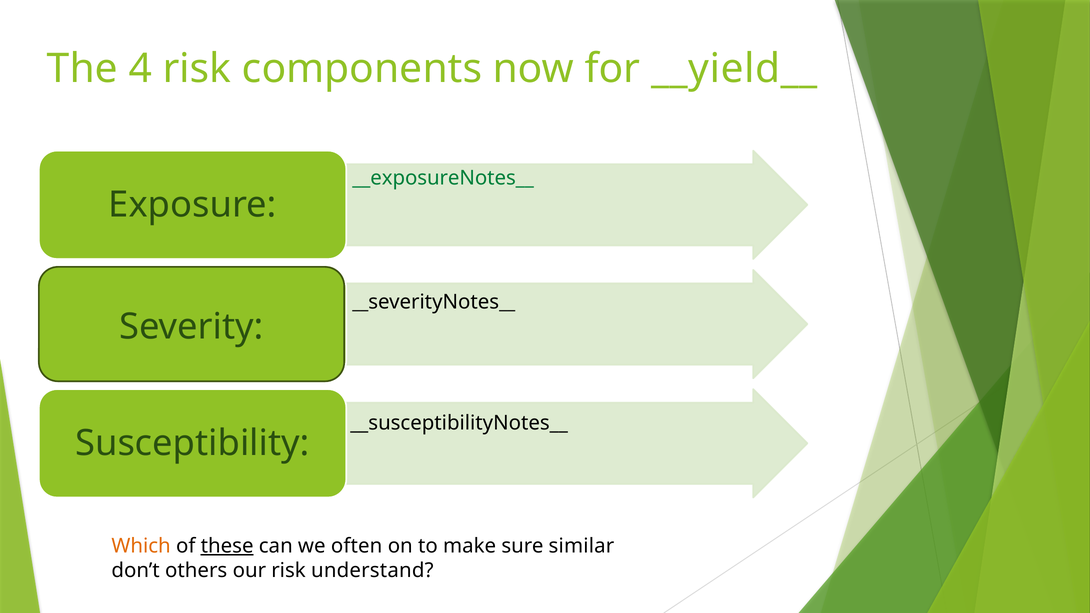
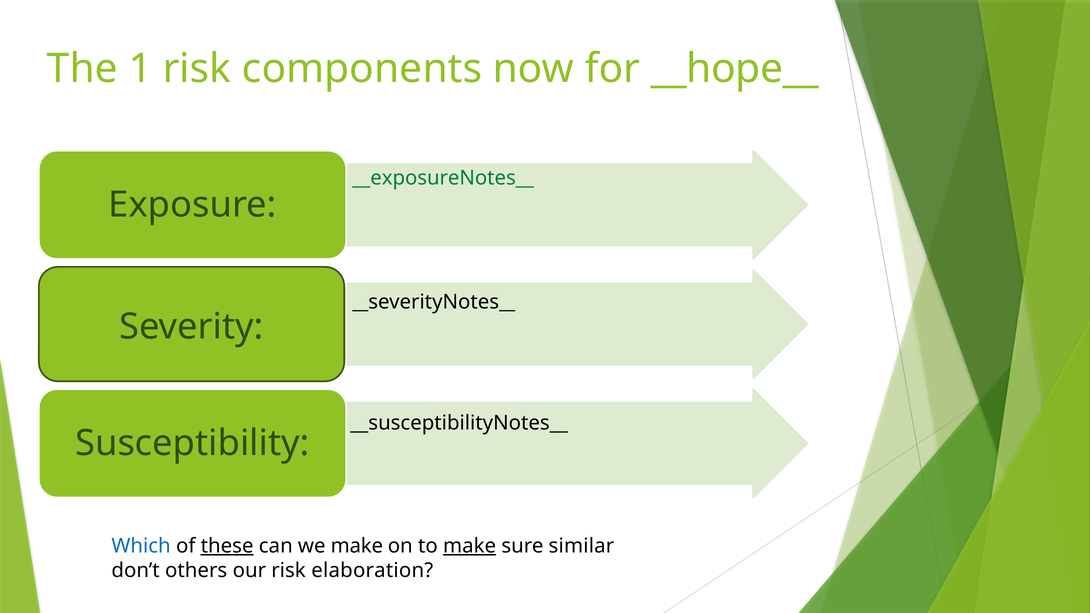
4: 4 -> 1
__yield__: __yield__ -> __hope__
Which colour: orange -> blue
we often: often -> make
make at (470, 546) underline: none -> present
understand: understand -> elaboration
